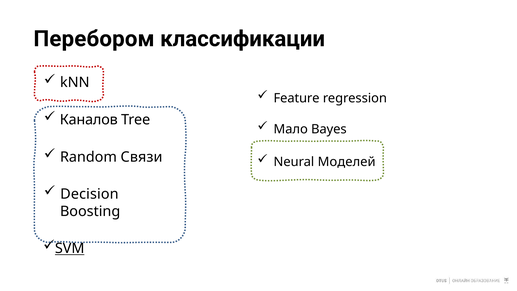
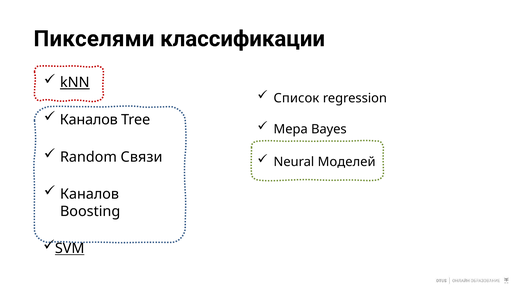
Перебором: Перебором -> Пикселями
kNN underline: none -> present
Feature: Feature -> Список
Мало: Мало -> Мера
Decision at (89, 194): Decision -> Каналов
